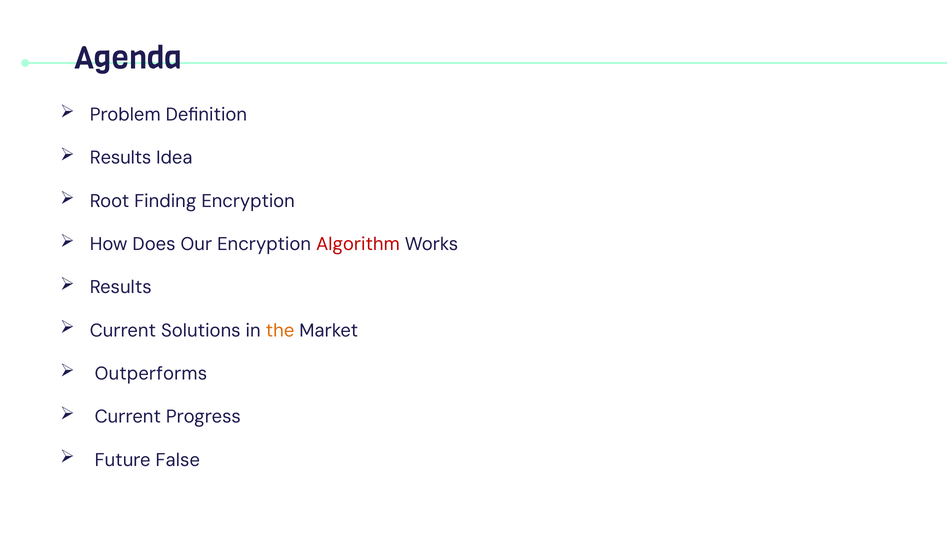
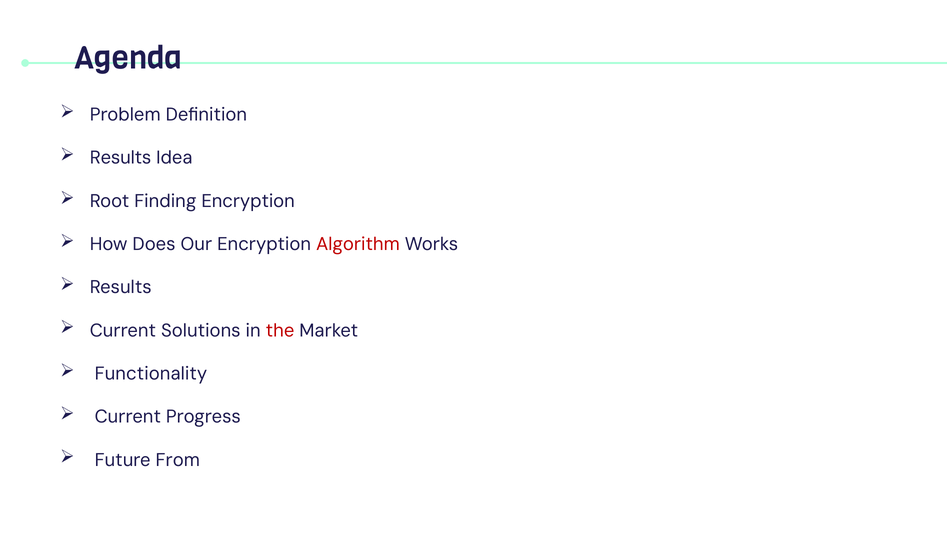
the colour: orange -> red
Outperforms: Outperforms -> Functionality
False: False -> From
